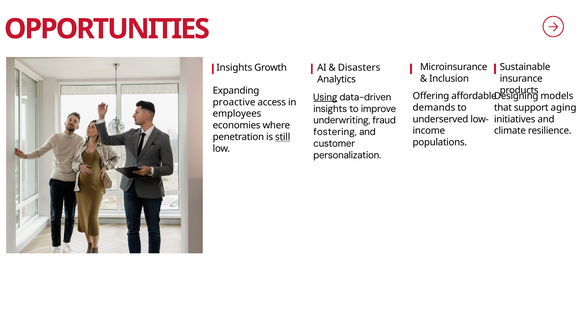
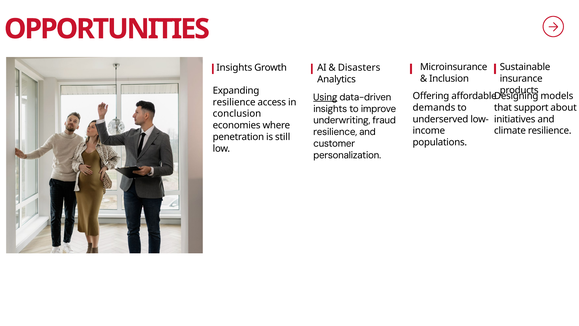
proactive at (234, 102): proactive -> resilience
aging: aging -> about
employees: employees -> conclusion
fostering at (335, 132): fostering -> resilience
still underline: present -> none
